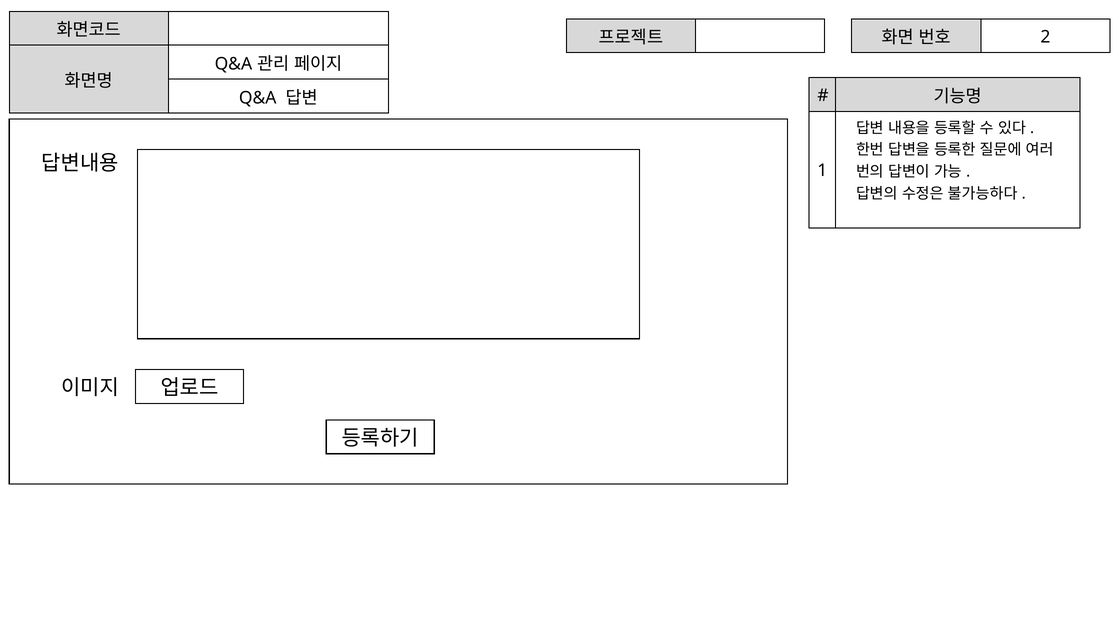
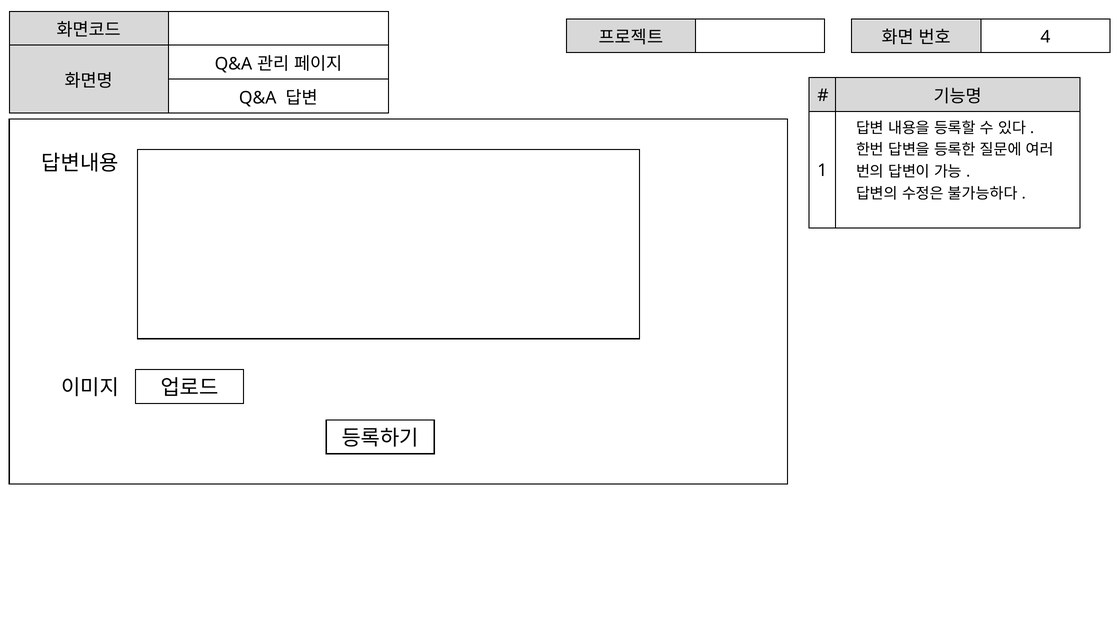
2: 2 -> 4
